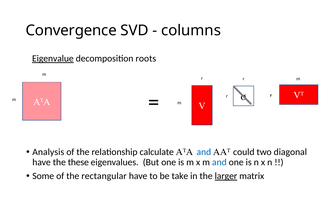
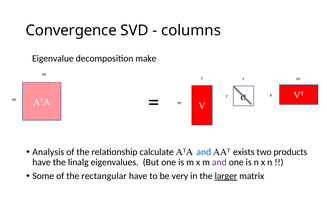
Eigenvalue underline: present -> none
roots: roots -> make
could: could -> exists
diagonal: diagonal -> products
these: these -> linalg
and at (219, 163) colour: blue -> purple
take: take -> very
